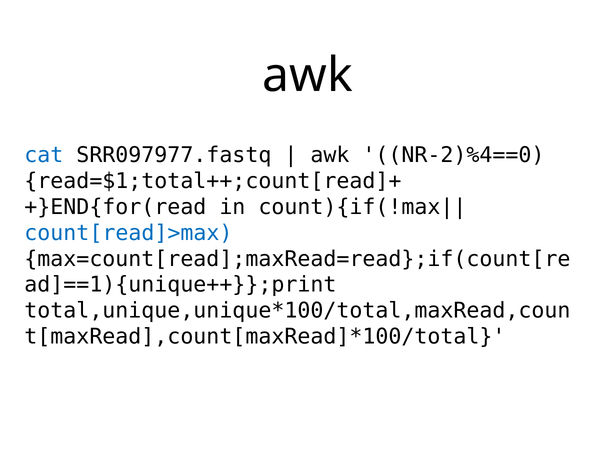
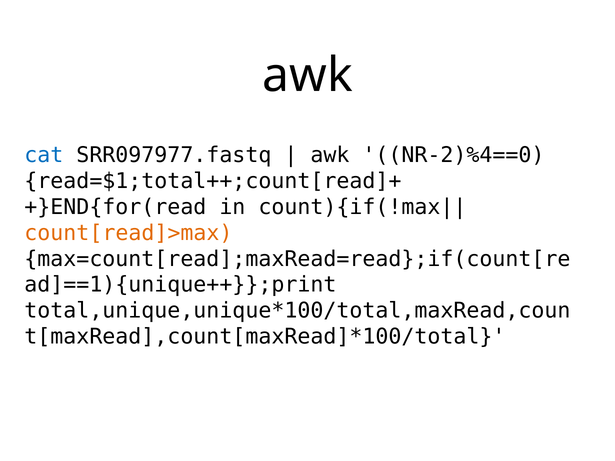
count[read]>max colour: blue -> orange
